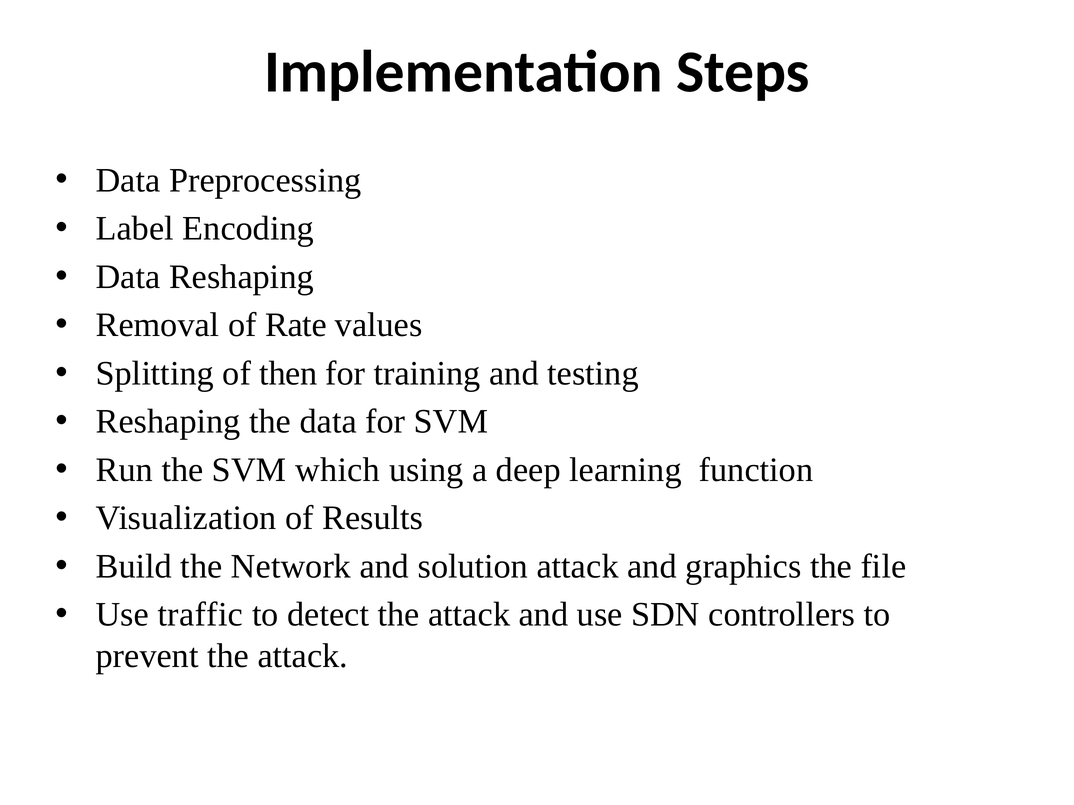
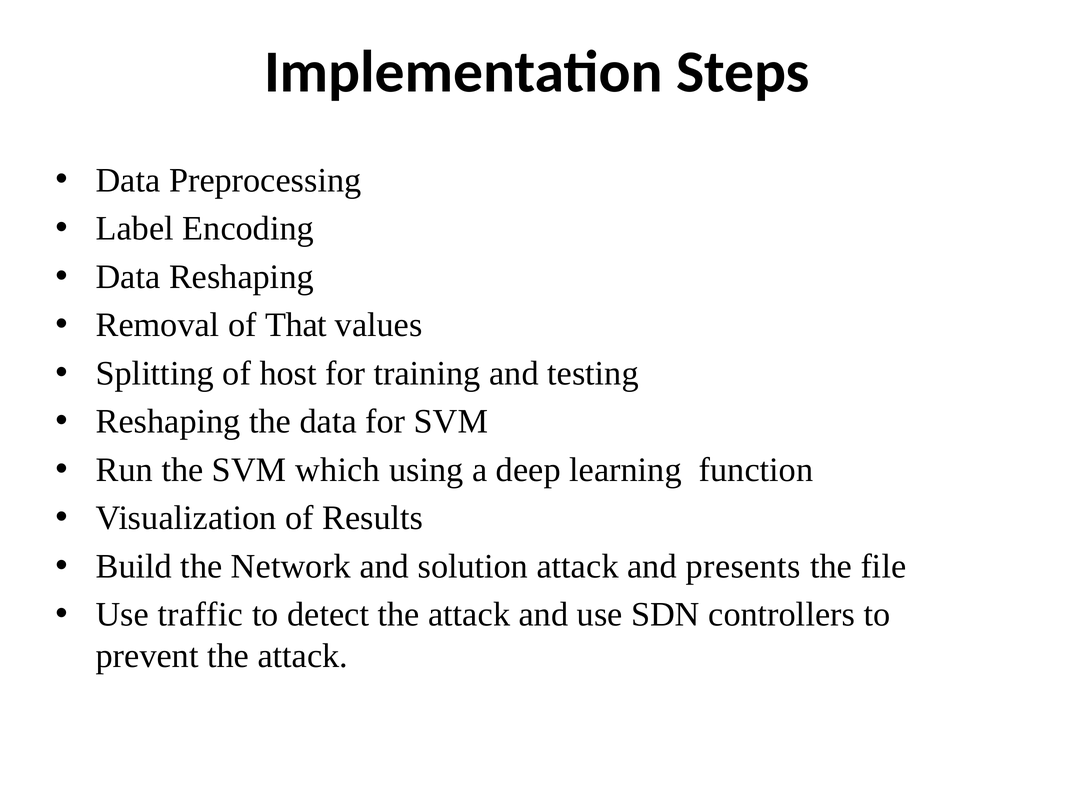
Rate: Rate -> That
then: then -> host
graphics: graphics -> presents
